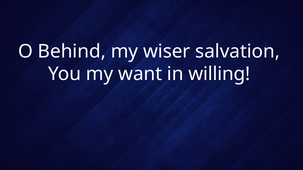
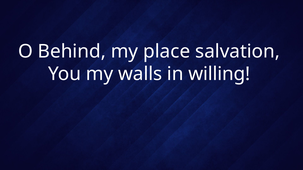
wiser: wiser -> place
want: want -> walls
